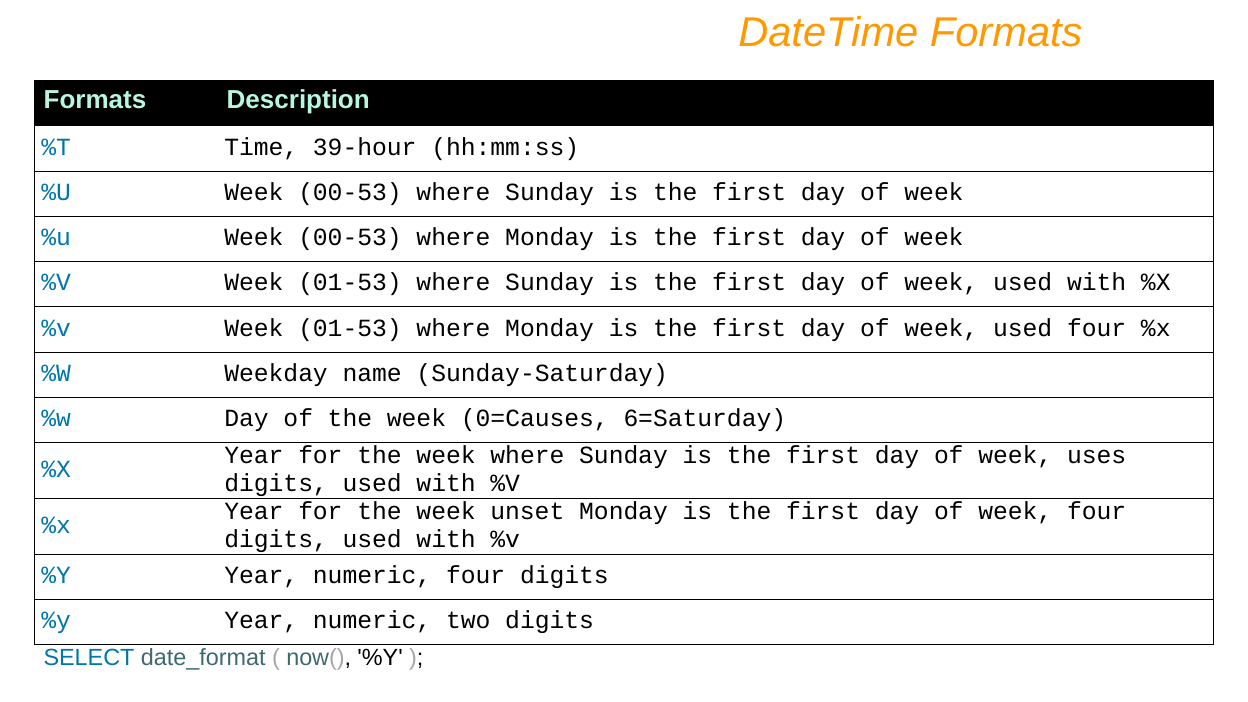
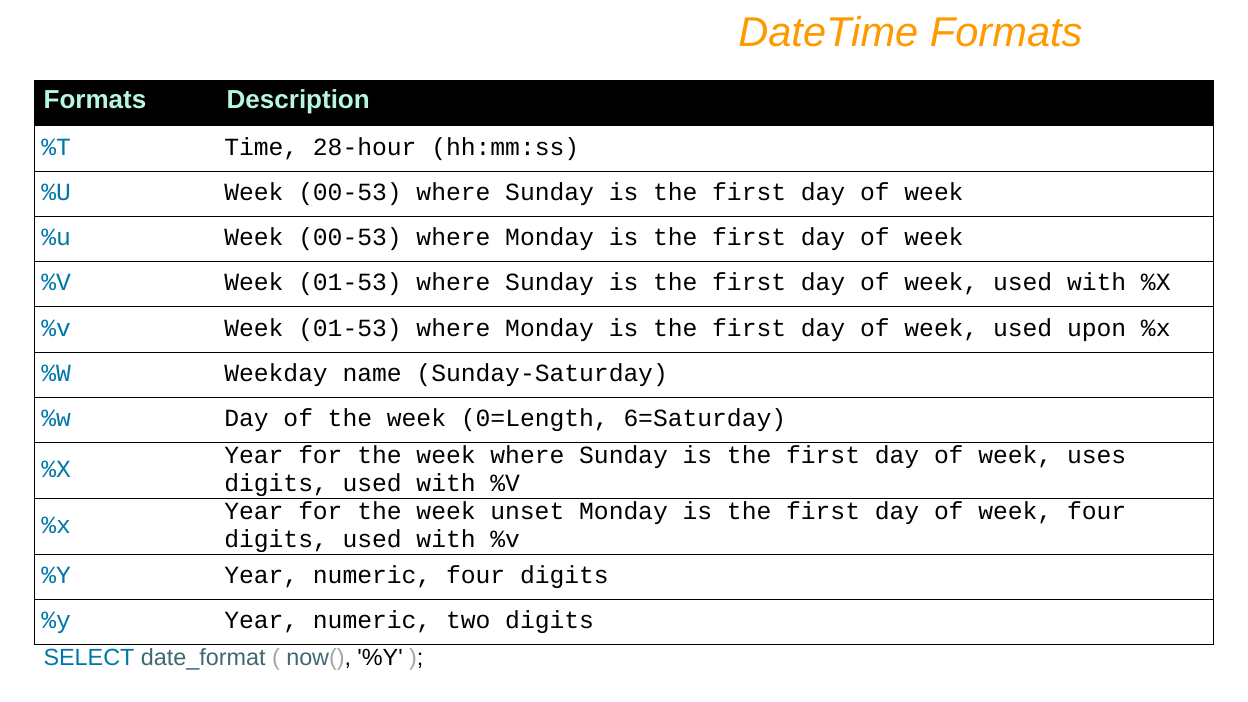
39-hour: 39-hour -> 28-hour
used four: four -> upon
0=Causes: 0=Causes -> 0=Length
